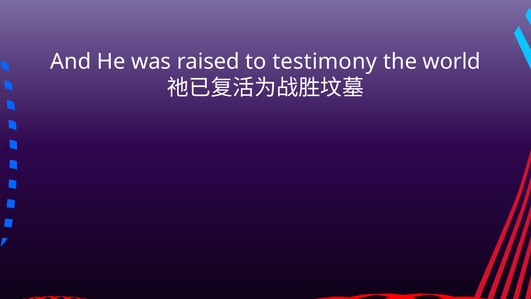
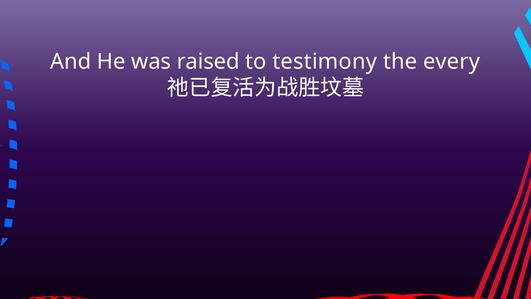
world: world -> every
